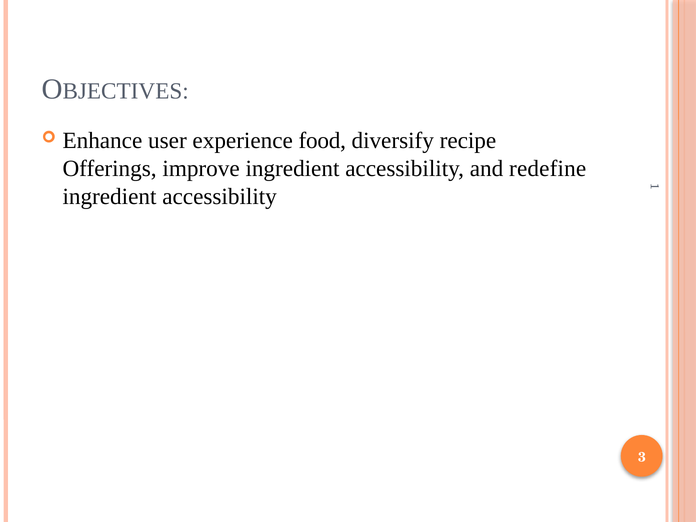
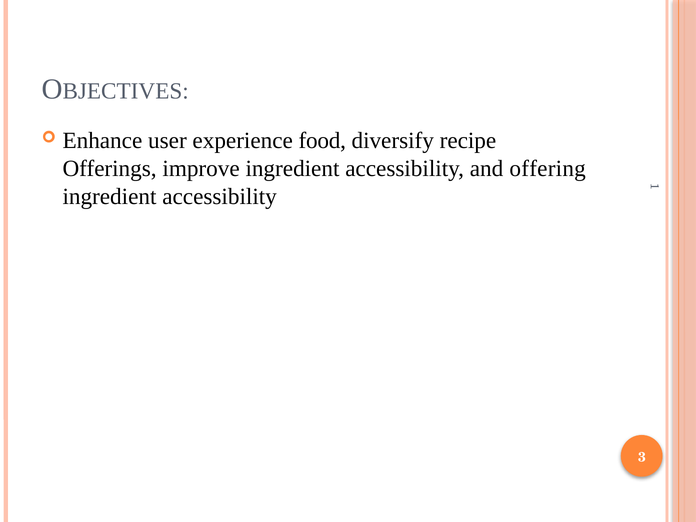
redefine: redefine -> offering
